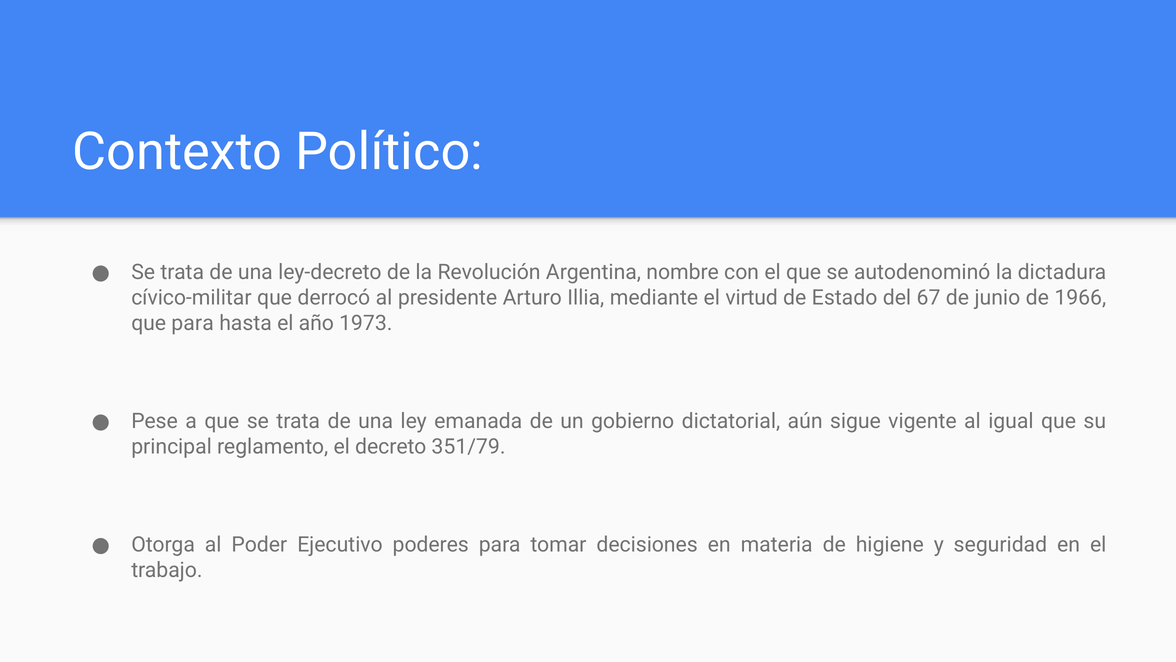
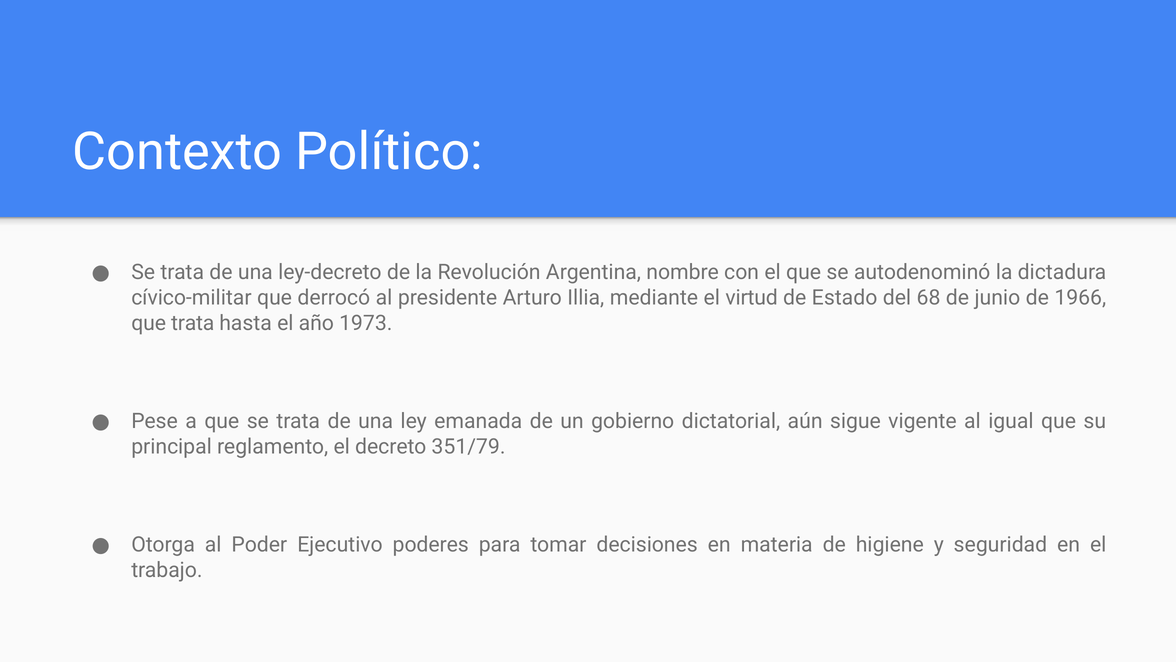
67: 67 -> 68
que para: para -> trata
